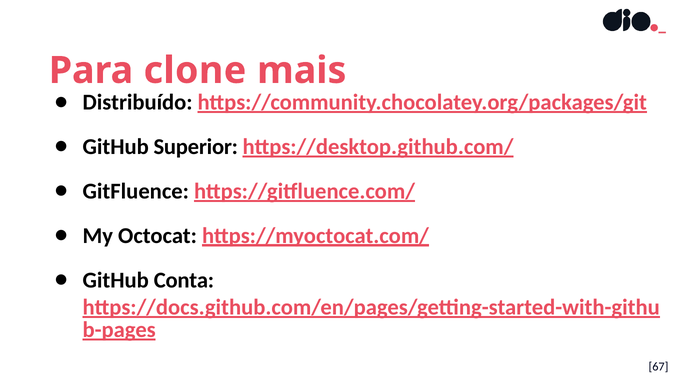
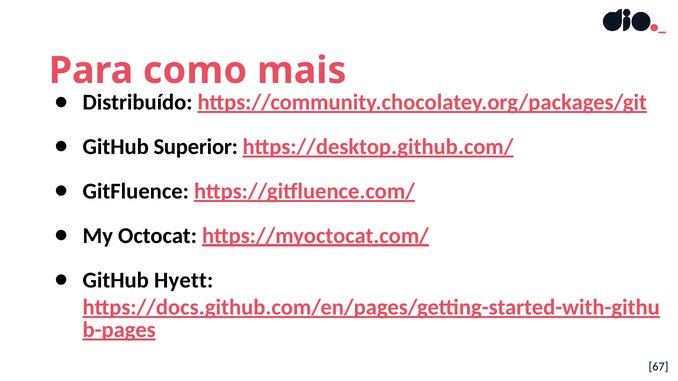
clone: clone -> como
Conta: Conta -> Hyett
